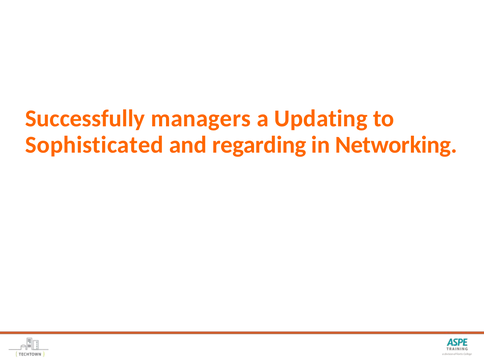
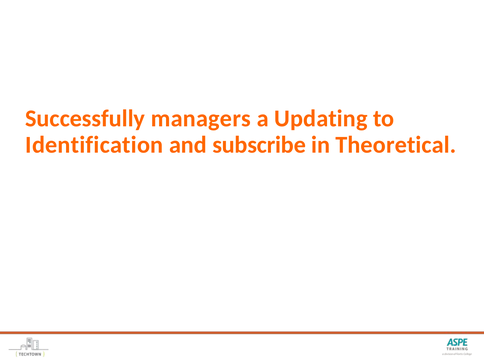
Sophisticated: Sophisticated -> Identification
regarding: regarding -> subscribe
Networking: Networking -> Theoretical
